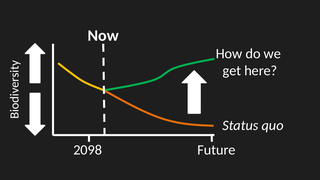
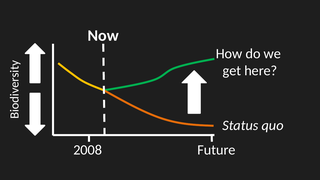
2098: 2098 -> 2008
